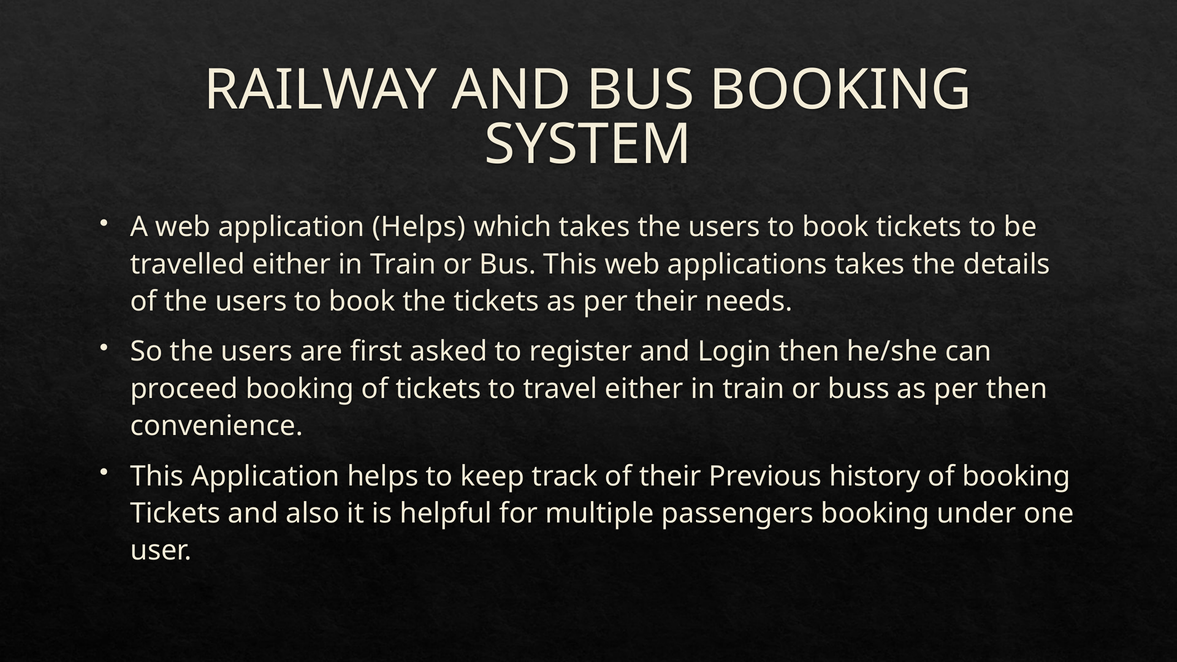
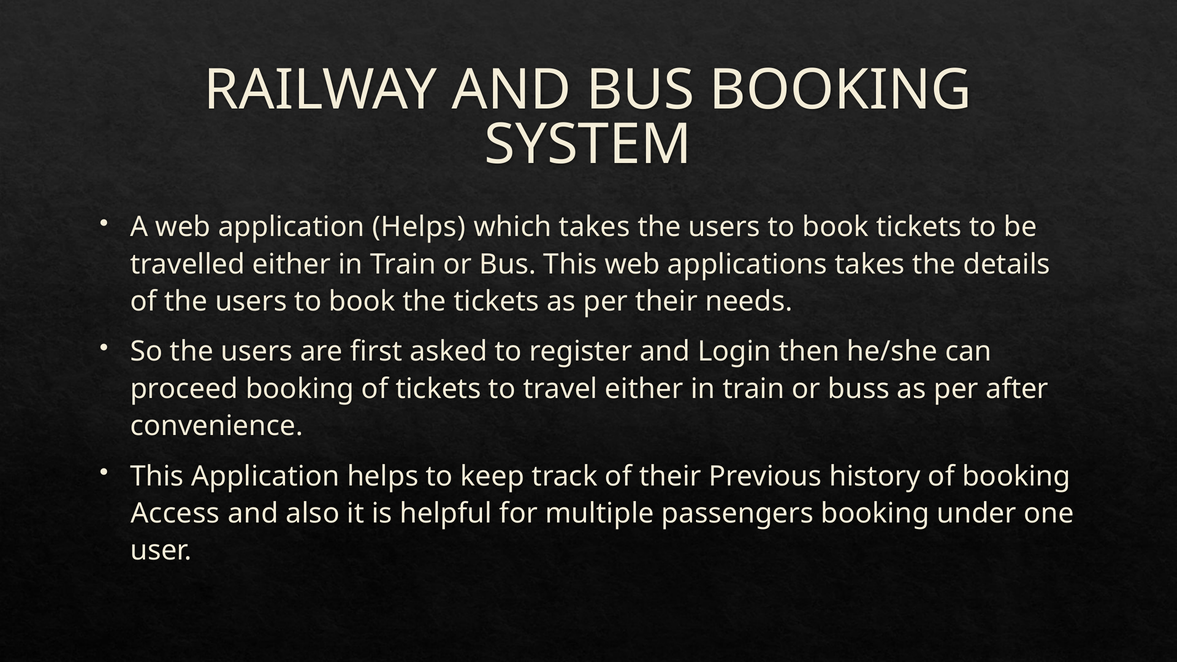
per then: then -> after
Tickets at (175, 513): Tickets -> Access
